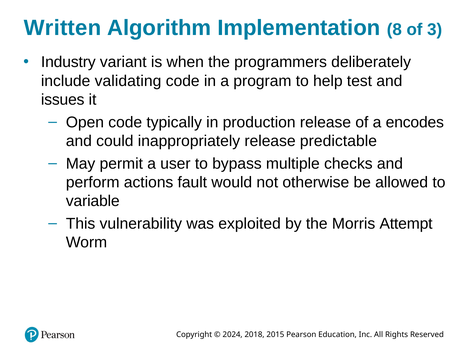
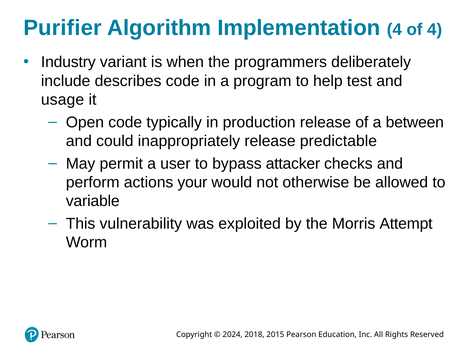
Written: Written -> Purifier
Implementation 8: 8 -> 4
of 3: 3 -> 4
validating: validating -> describes
issues: issues -> usage
encodes: encodes -> between
multiple: multiple -> attacker
fault: fault -> your
